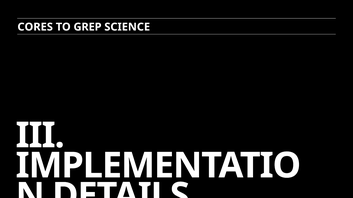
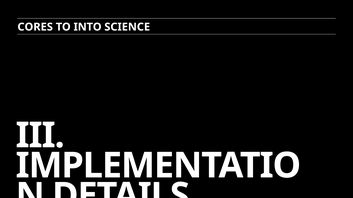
GREP: GREP -> INTO
